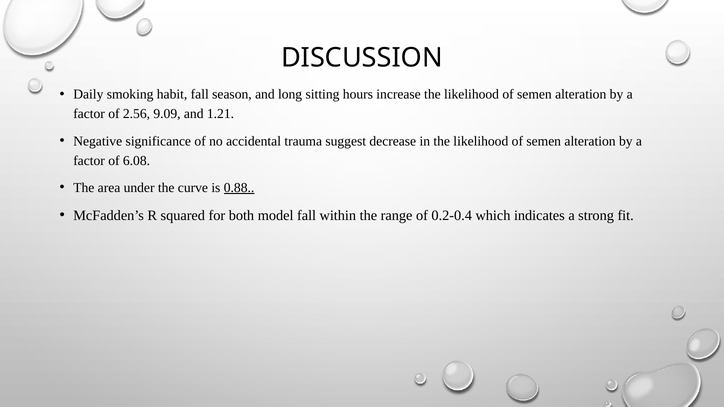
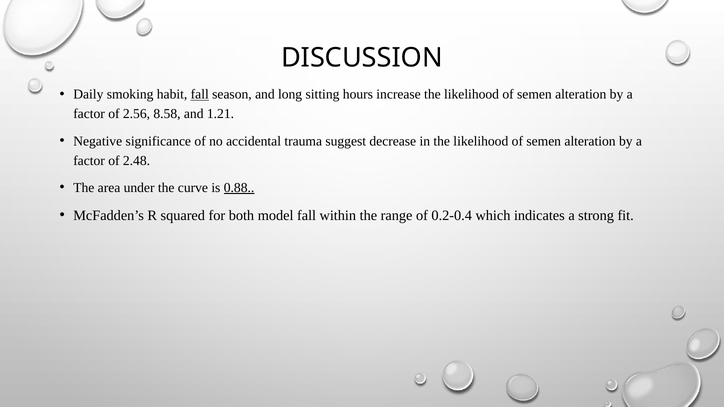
fall at (200, 95) underline: none -> present
9.09: 9.09 -> 8.58
6.08: 6.08 -> 2.48
